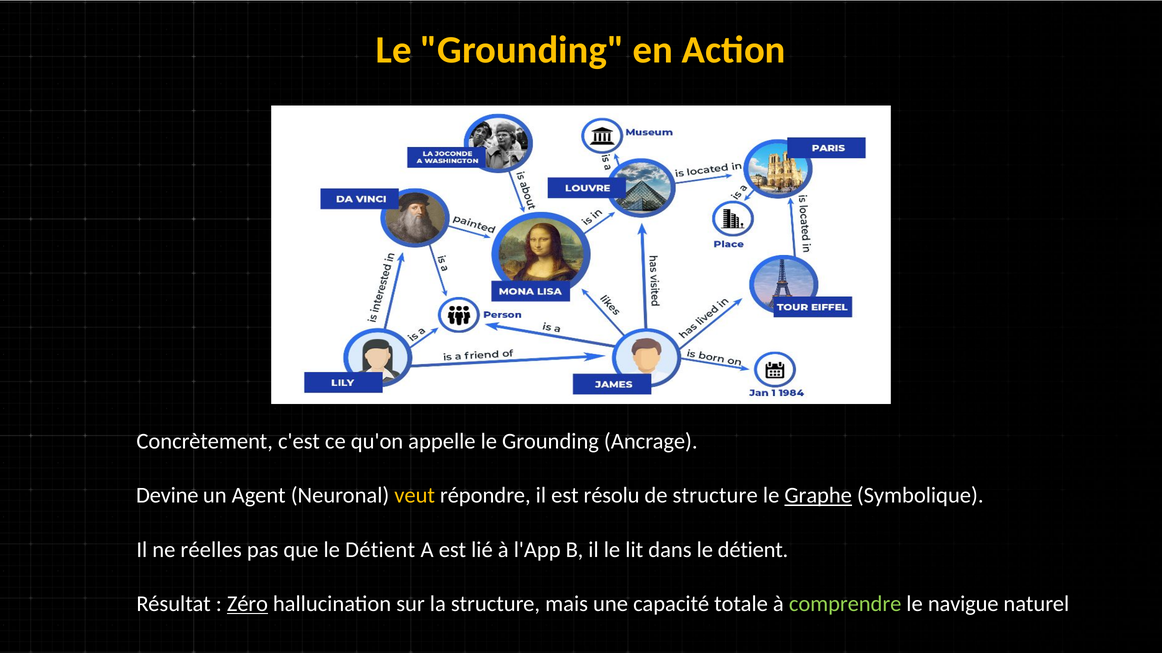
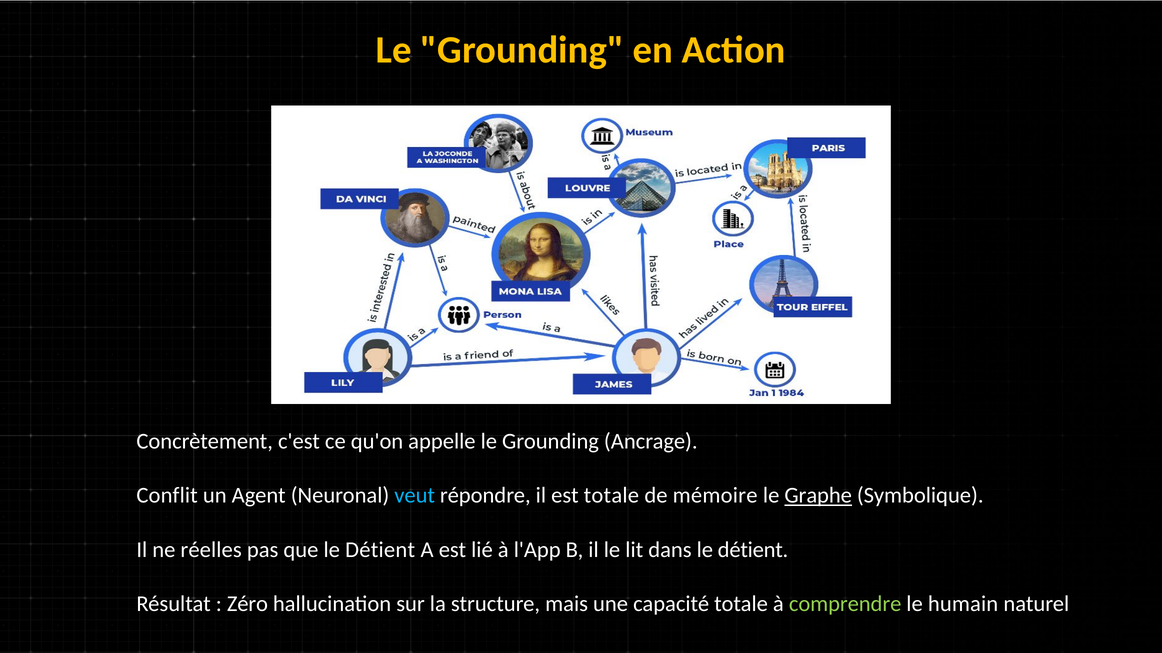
Devine: Devine -> Conflit
veut colour: yellow -> light blue
est résolu: résolu -> totale
de structure: structure -> mémoire
Zéro underline: present -> none
navigue: navigue -> humain
